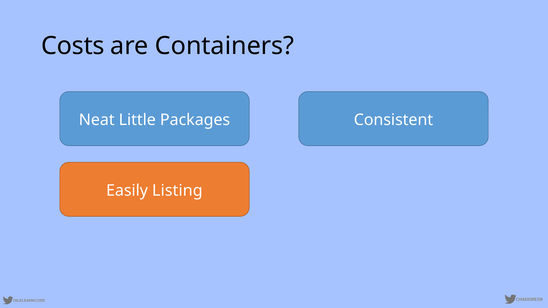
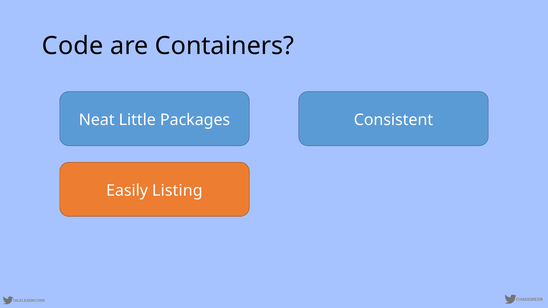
Costs: Costs -> Code
